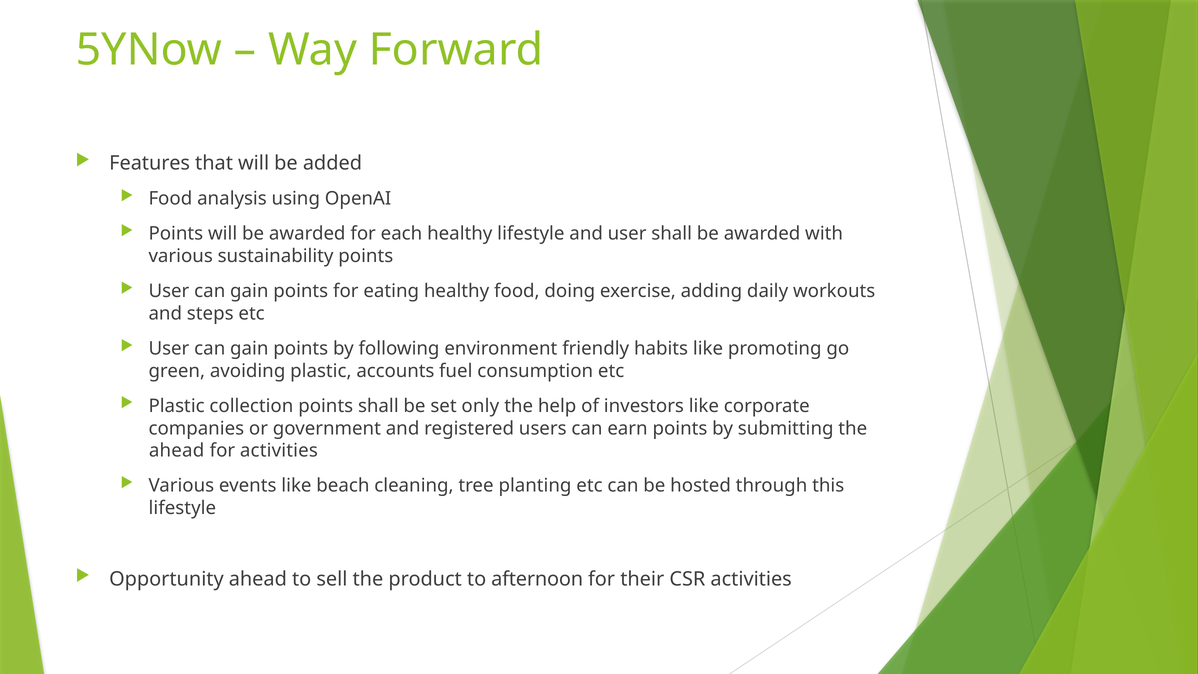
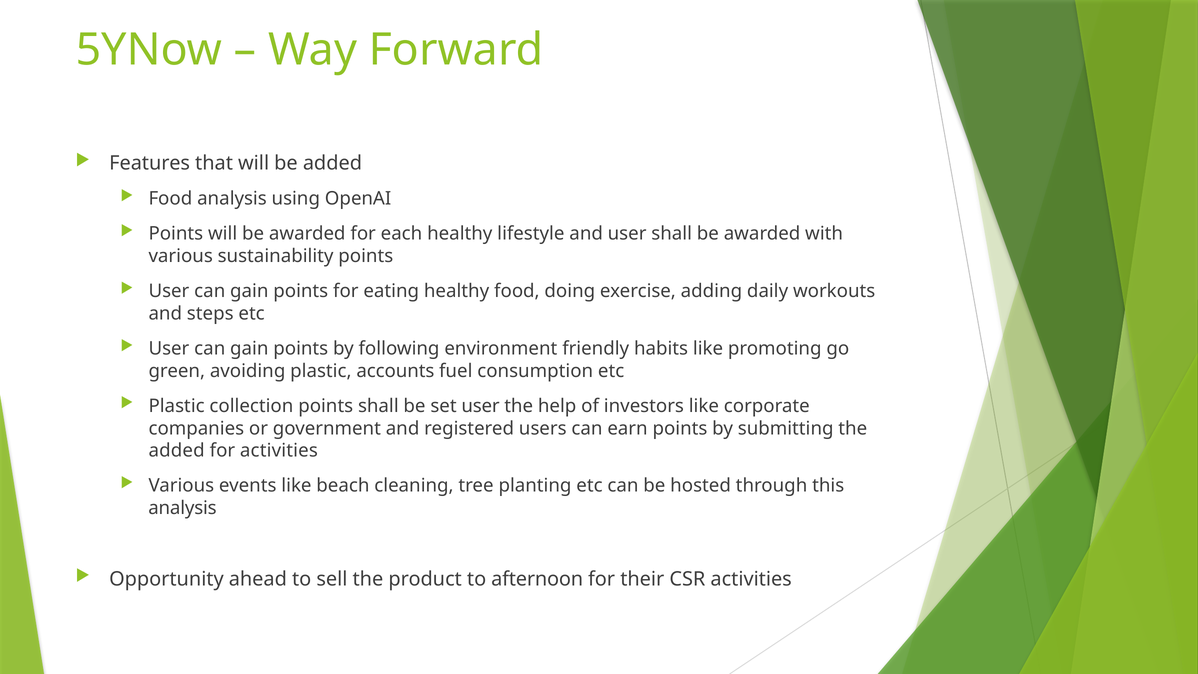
set only: only -> user
ahead at (177, 451): ahead -> added
lifestyle at (182, 508): lifestyle -> analysis
